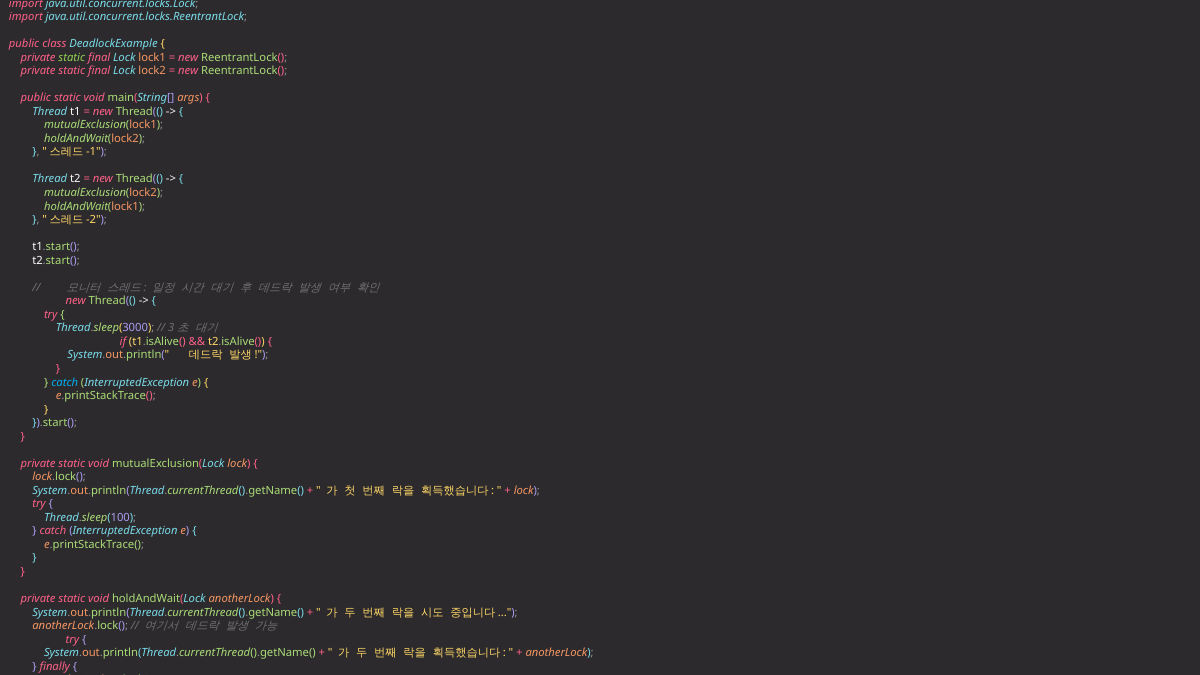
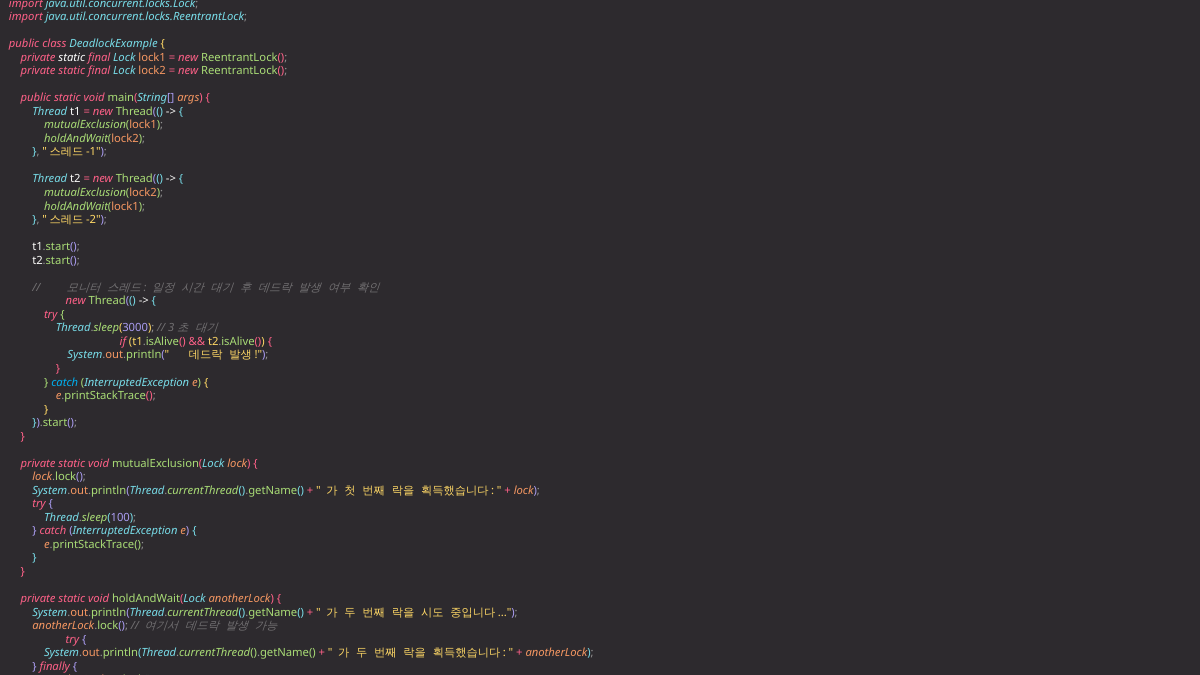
static at (72, 57) colour: light green -> white
